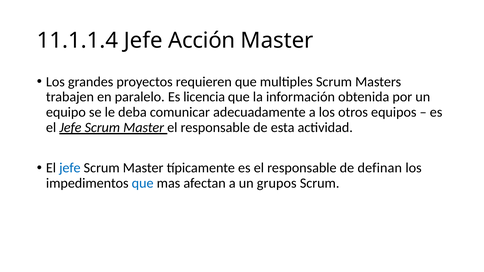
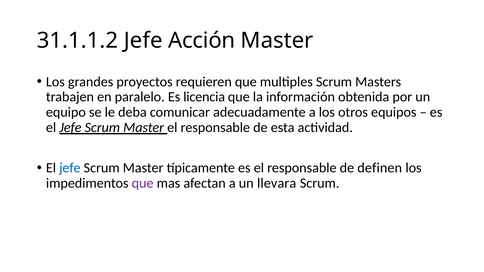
11.1.1.4: 11.1.1.4 -> 31.1.1.2
definan: definan -> definen
que at (143, 183) colour: blue -> purple
grupos: grupos -> llevara
